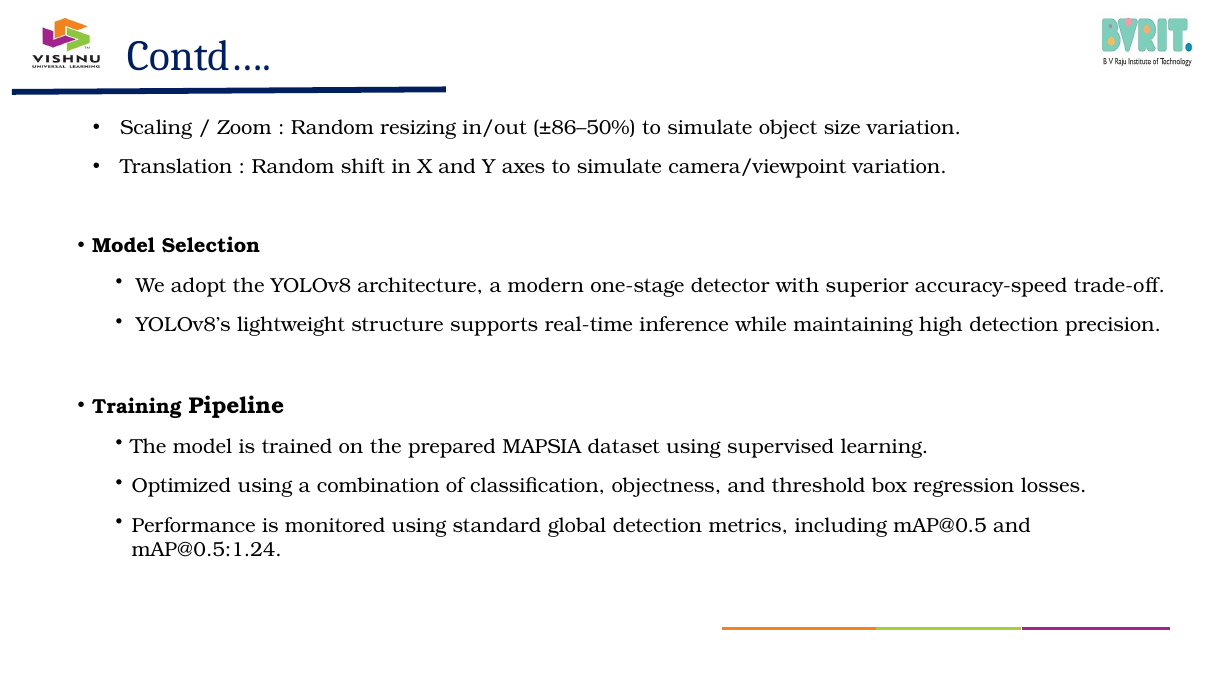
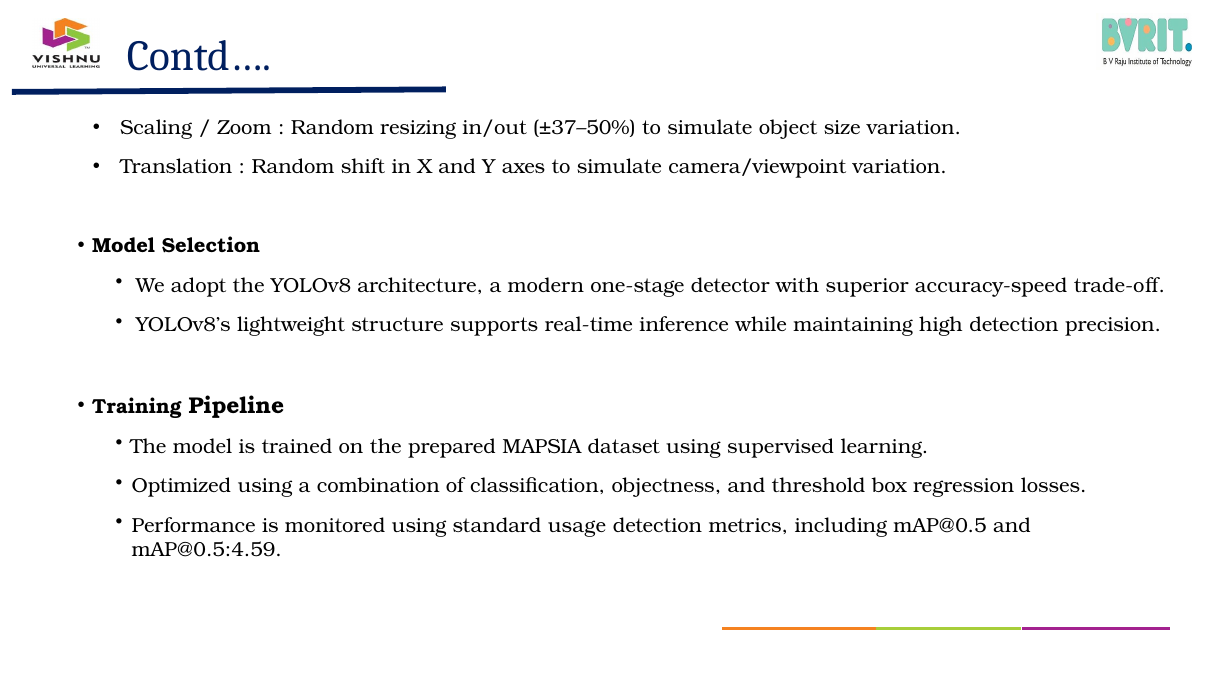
±86–50%: ±86–50% -> ±37–50%
global: global -> usage
mAP@0.5:1.24: mAP@0.5:1.24 -> mAP@0.5:4.59
